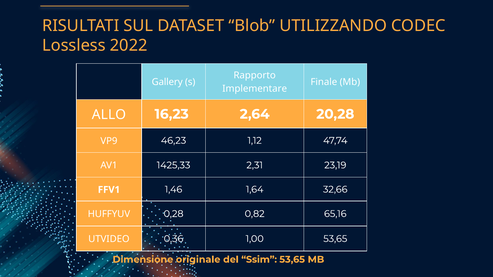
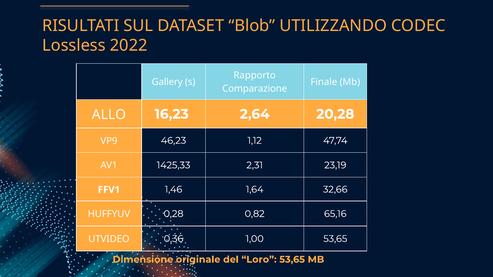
Implementare: Implementare -> Comparazione
Ssim: Ssim -> Loro
